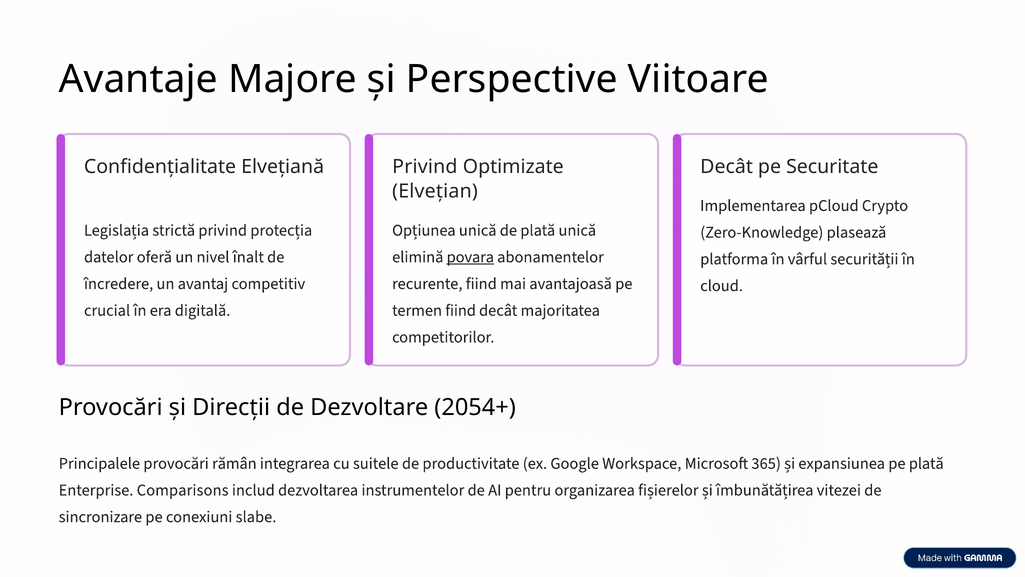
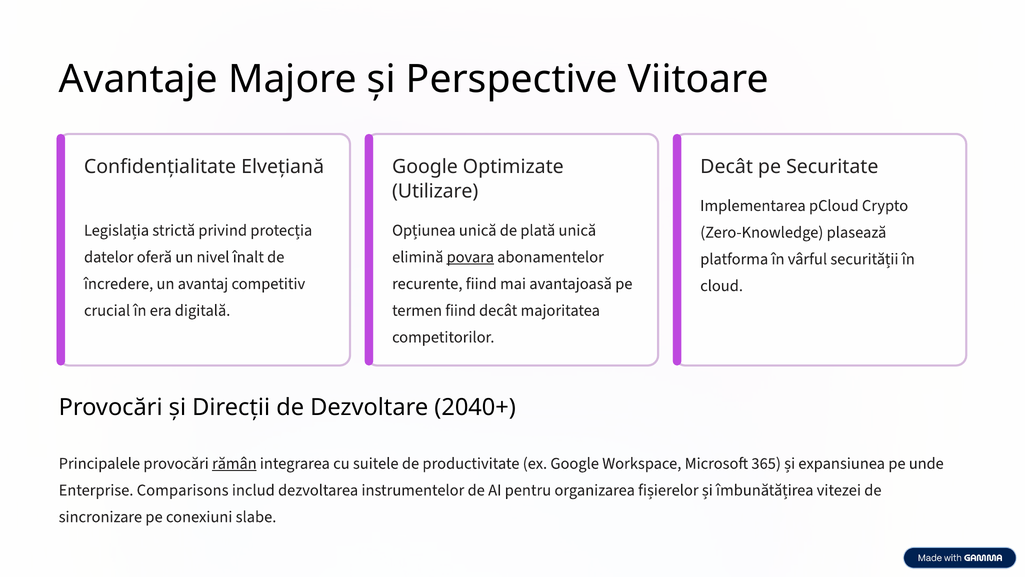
Privind at (425, 167): Privind -> Google
Elvețian: Elvețian -> Utilizare
2054+: 2054+ -> 2040+
rămân underline: none -> present
pe plată: plată -> unde
